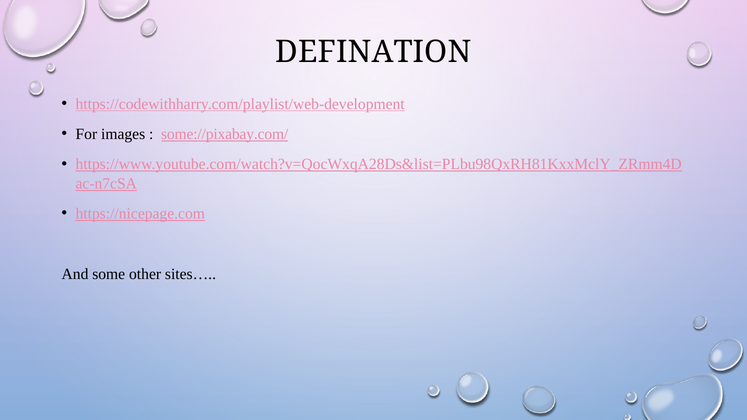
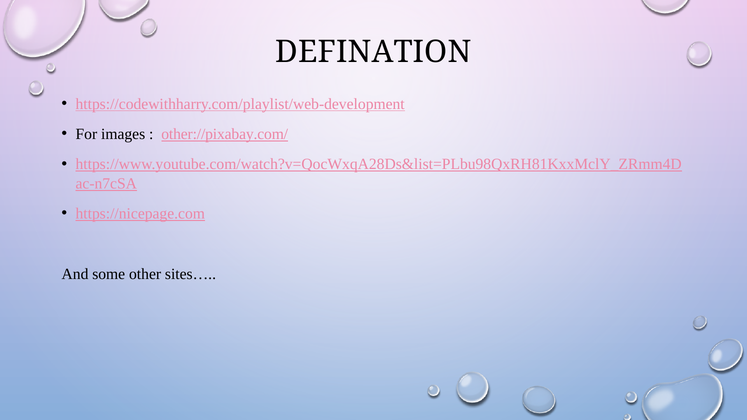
some://pixabay.com/: some://pixabay.com/ -> other://pixabay.com/
